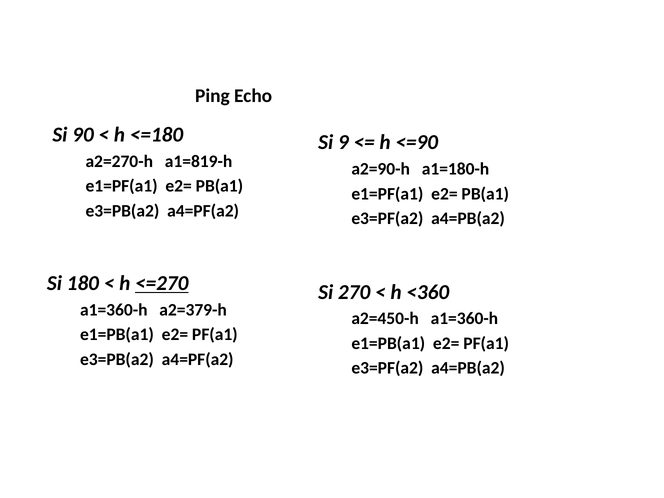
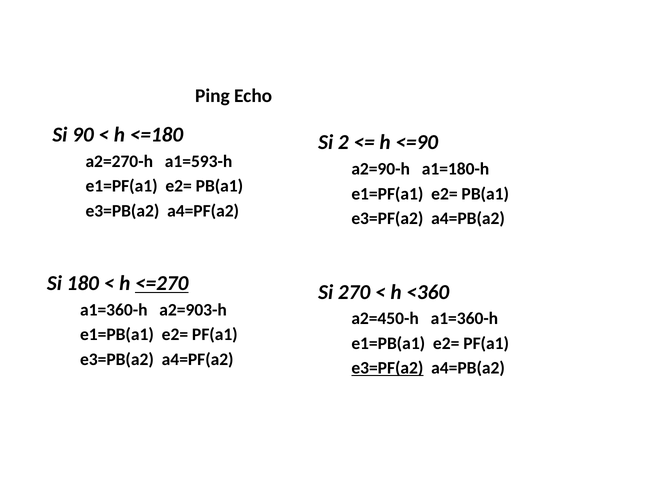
9: 9 -> 2
a1=819-h: a1=819-h -> a1=593-h
a2=379-h: a2=379-h -> a2=903-h
e3=PF(a2 at (387, 368) underline: none -> present
